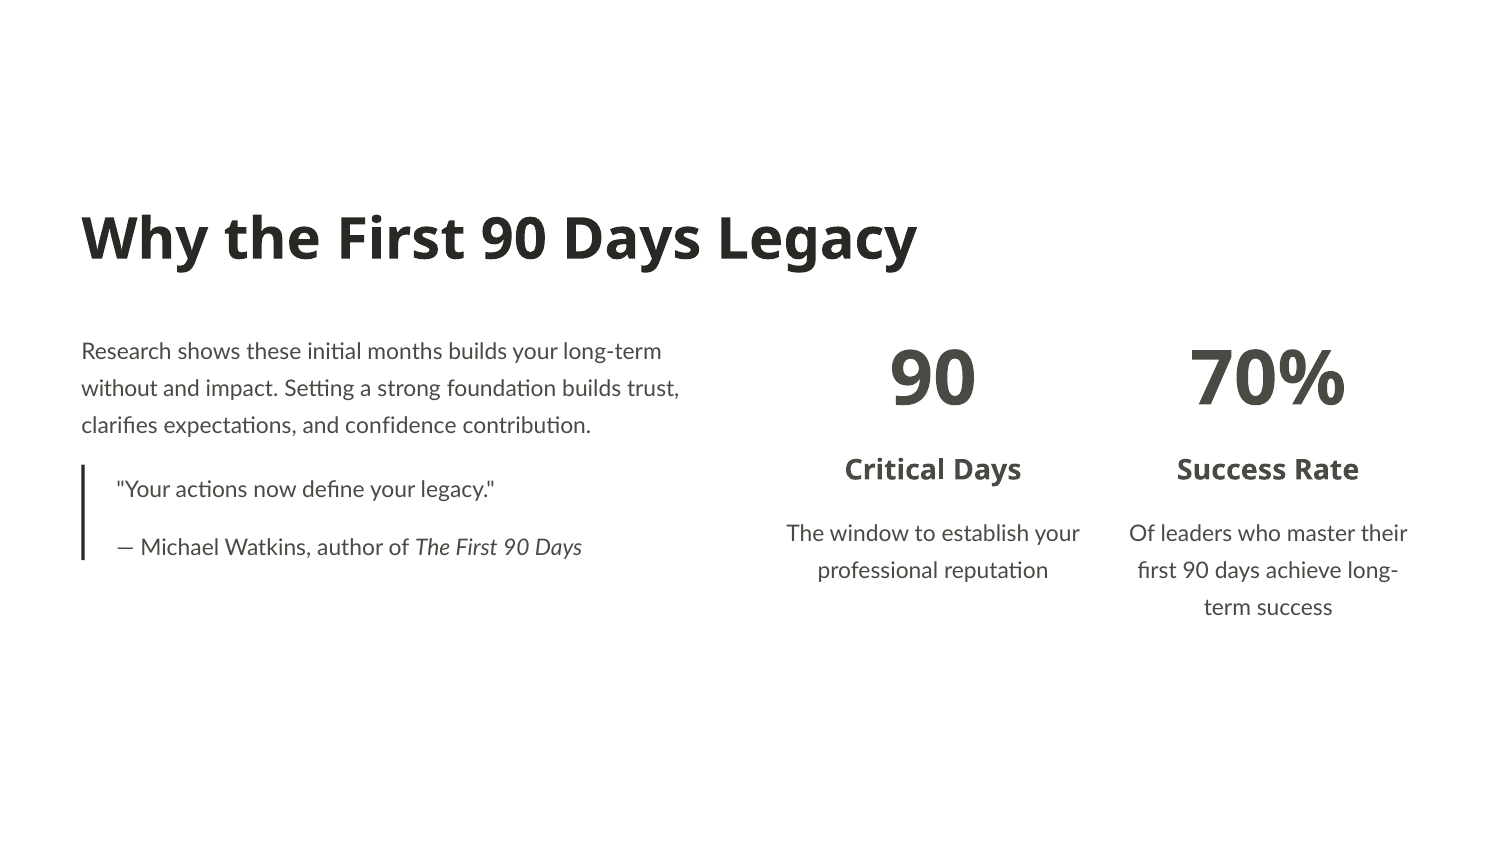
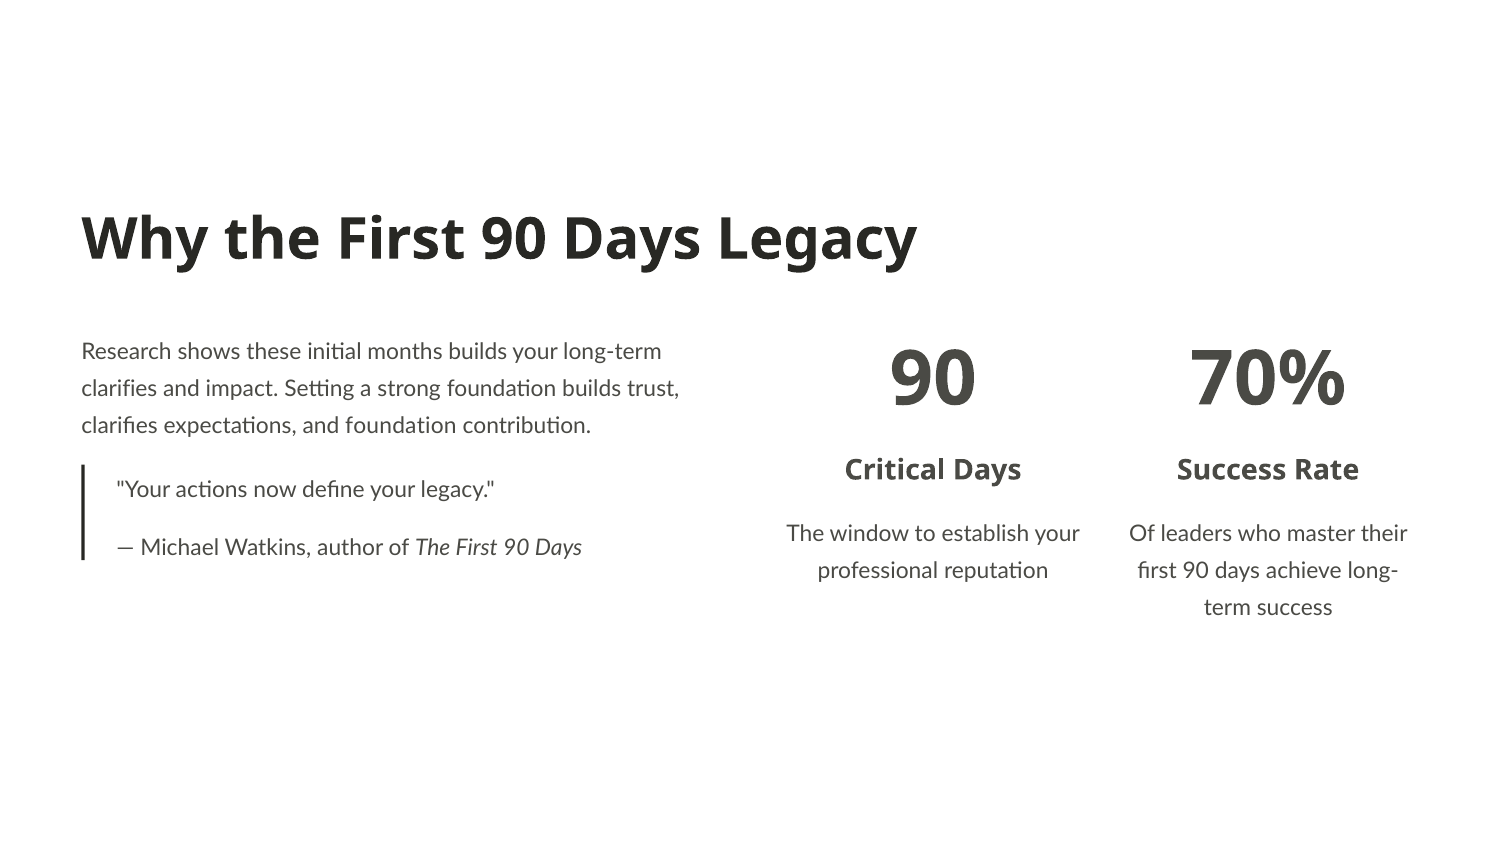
without at (119, 389): without -> clarifies
and confidence: confidence -> foundation
